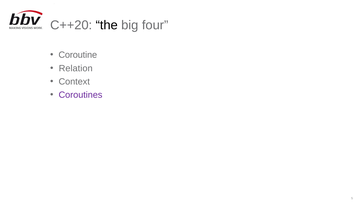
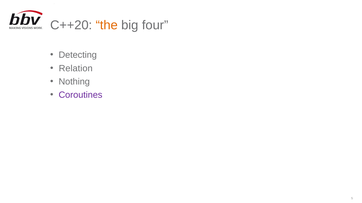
the colour: black -> orange
Coroutine: Coroutine -> Detecting
Context: Context -> Nothing
